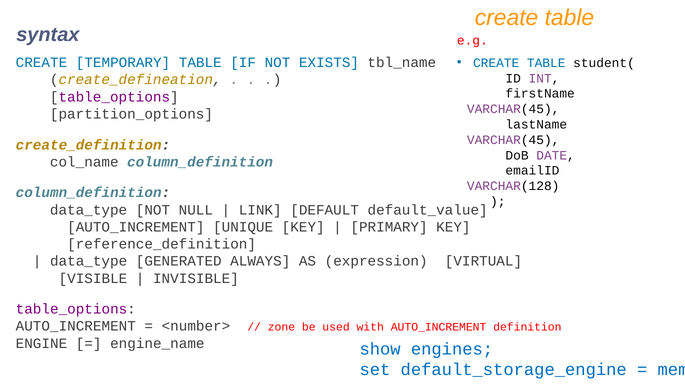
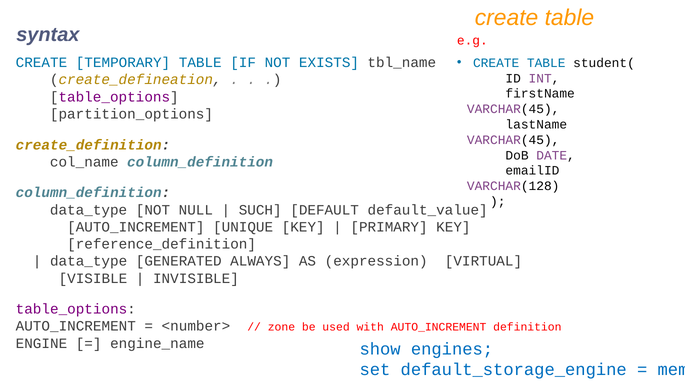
LINK: LINK -> SUCH
